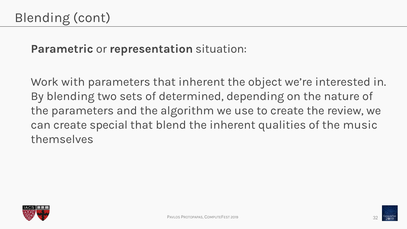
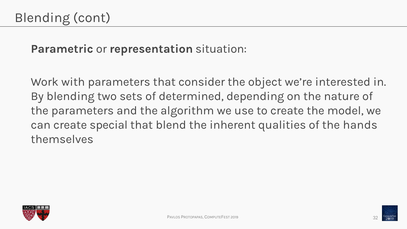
that inherent: inherent -> consider
review: review -> model
music: music -> hands
